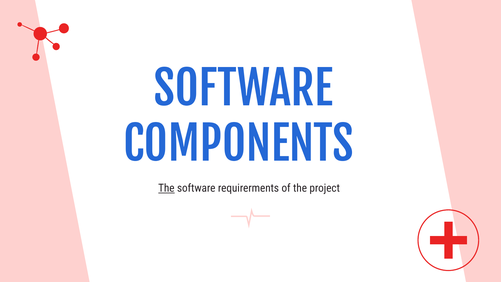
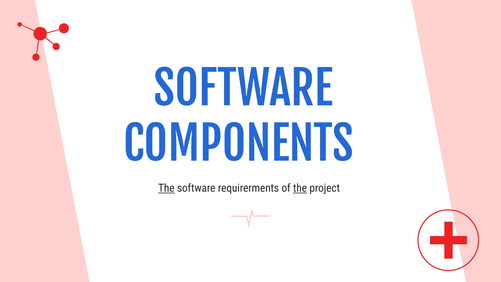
the at (300, 188) underline: none -> present
